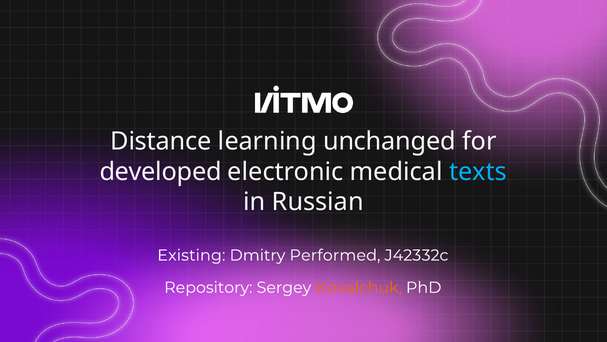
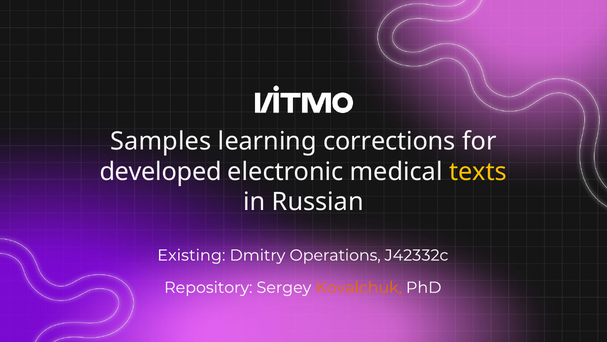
Distance: Distance -> Samples
unchanged: unchanged -> corrections
texts colour: light blue -> yellow
Performed: Performed -> Operations
